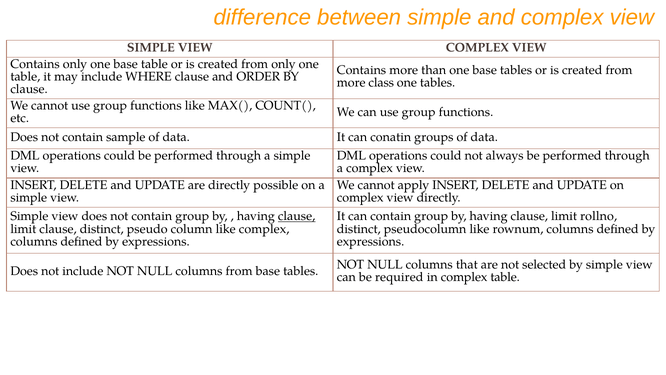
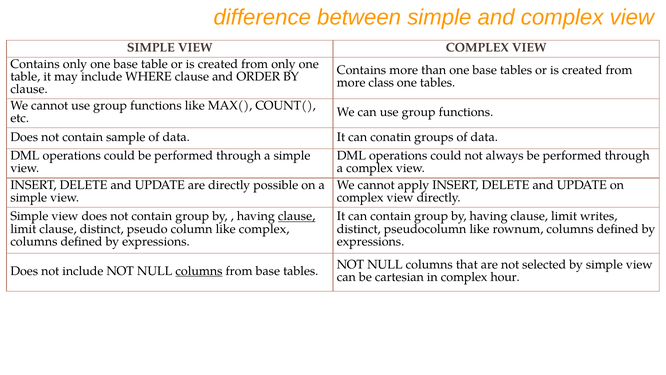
rollno: rollno -> writes
columns at (199, 271) underline: none -> present
required: required -> cartesian
complex table: table -> hour
